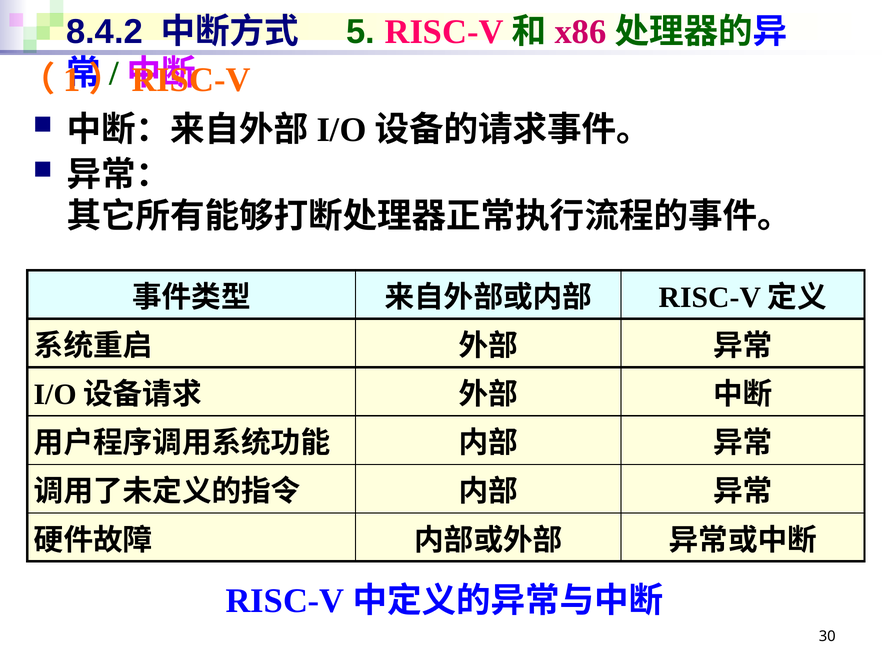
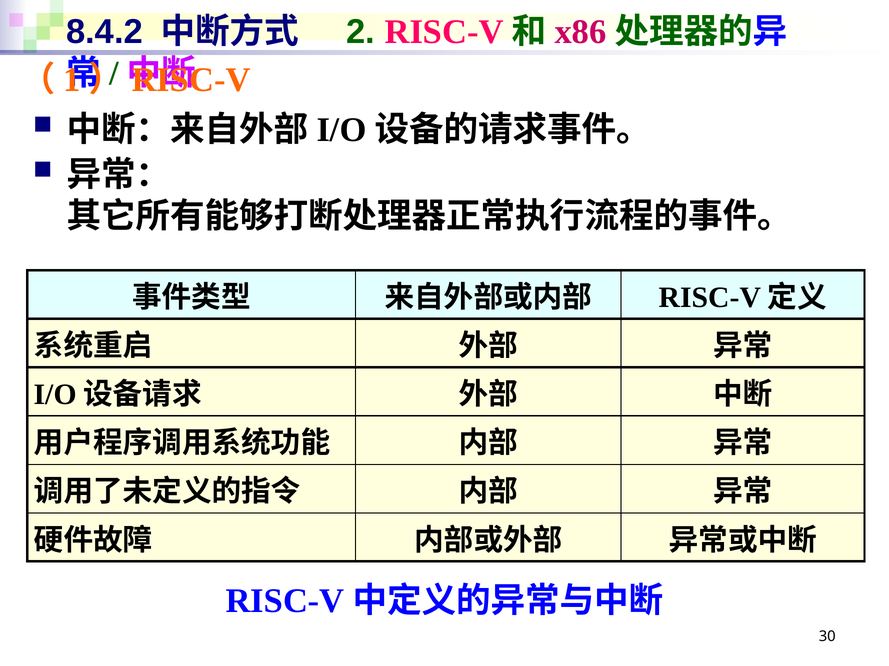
5: 5 -> 2
